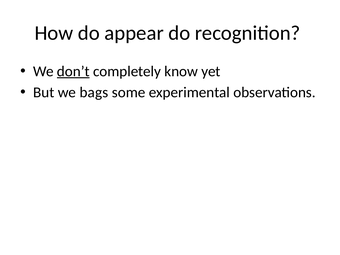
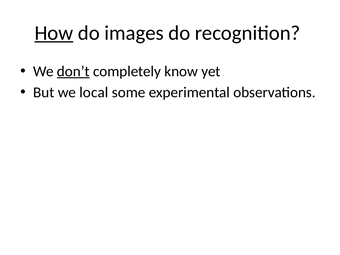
How underline: none -> present
appear: appear -> images
bags: bags -> local
